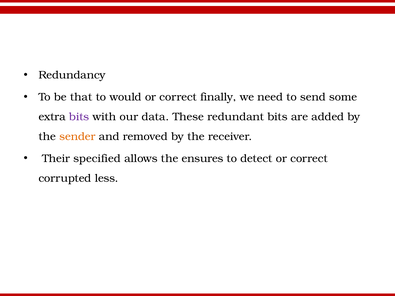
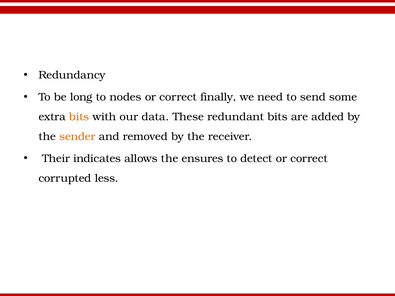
that: that -> long
would: would -> nodes
bits at (79, 117) colour: purple -> orange
specified: specified -> indicates
